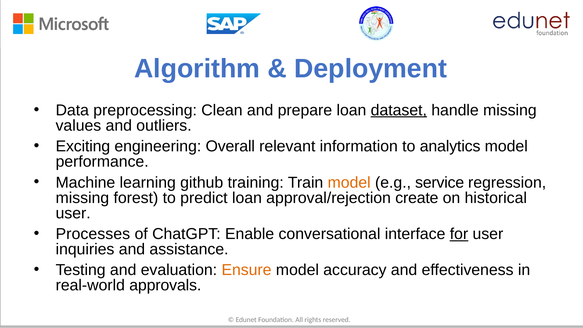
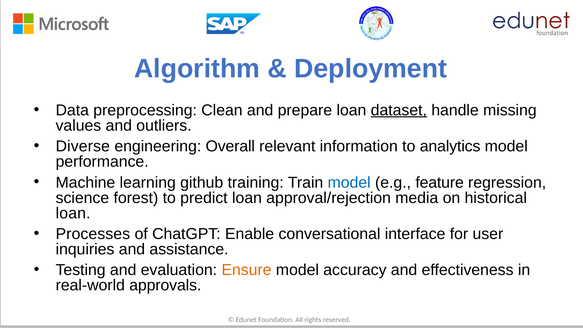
Exciting: Exciting -> Diverse
model at (349, 182) colour: orange -> blue
service: service -> feature
missing at (82, 198): missing -> science
create: create -> media
user at (73, 213): user -> loan
for underline: present -> none
